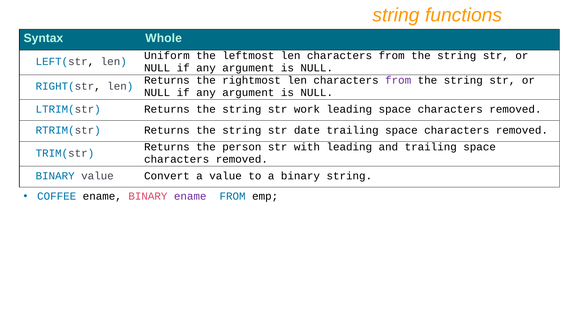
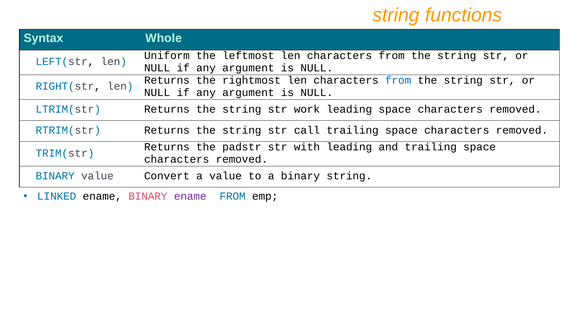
from at (398, 80) colour: purple -> blue
date: date -> call
person: person -> padstr
COFFEE: COFFEE -> LINKED
